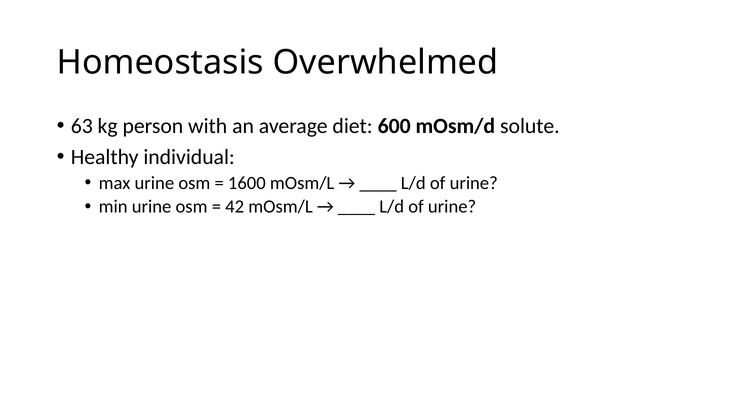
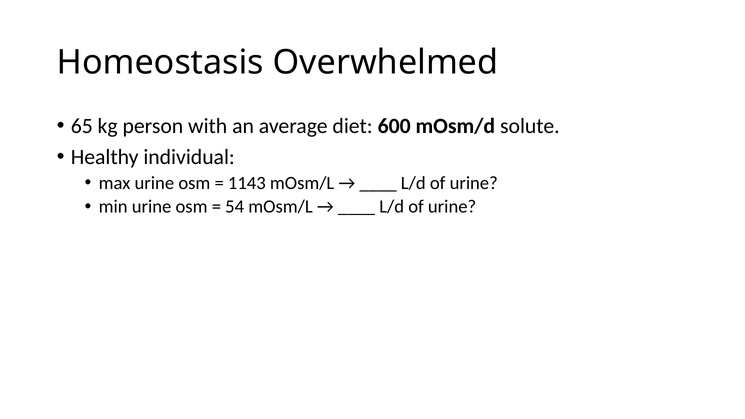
63: 63 -> 65
1600: 1600 -> 1143
42: 42 -> 54
